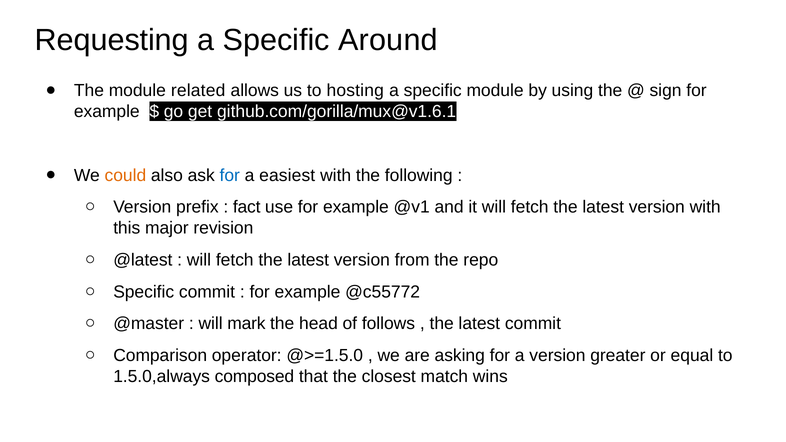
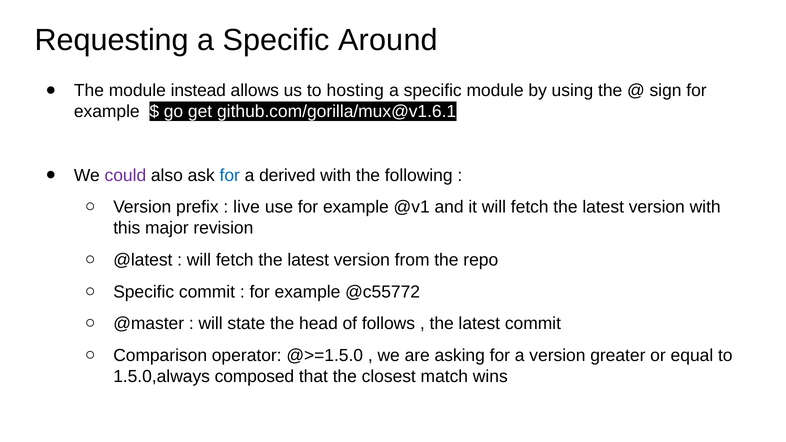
related: related -> instead
could colour: orange -> purple
easiest: easiest -> derived
fact: fact -> live
mark: mark -> state
